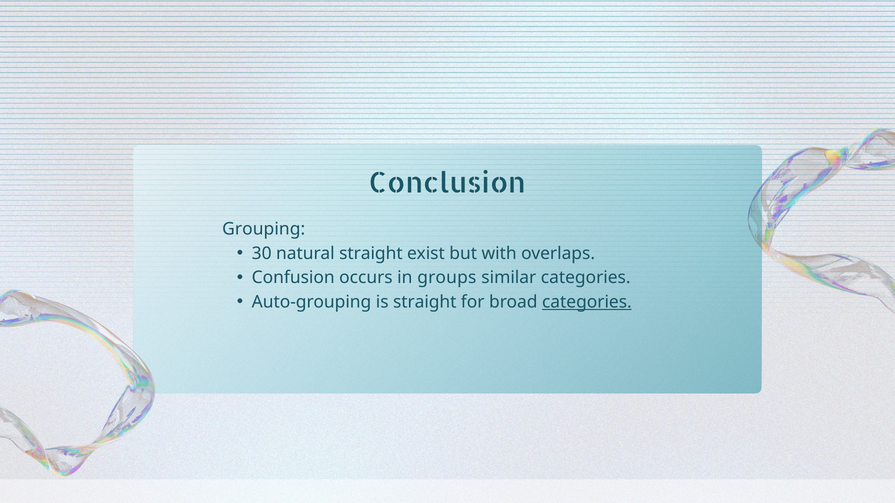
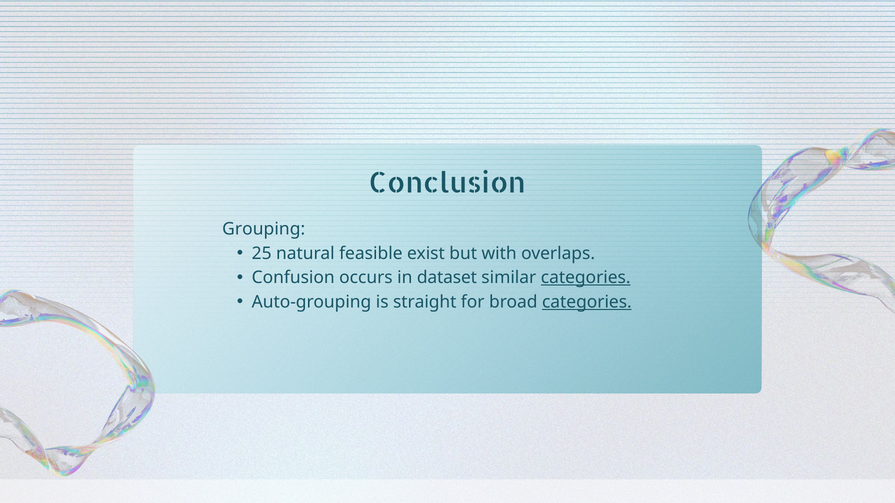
30: 30 -> 25
natural straight: straight -> feasible
groups: groups -> dataset
categories at (586, 278) underline: none -> present
